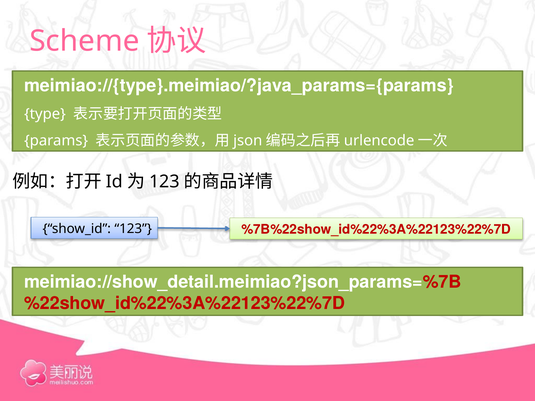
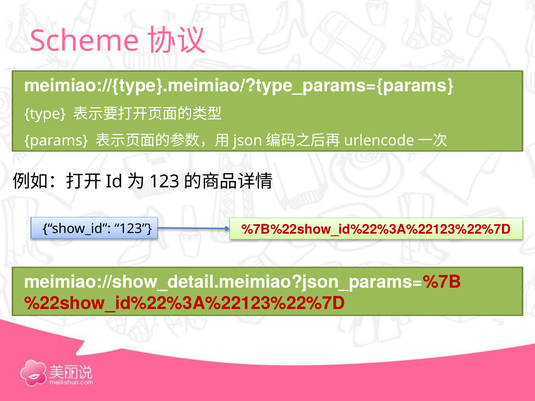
meimiao://{type}.meimiao/?java_params={params: meimiao://{type}.meimiao/?java_params={params -> meimiao://{type}.meimiao/?type_params={params
